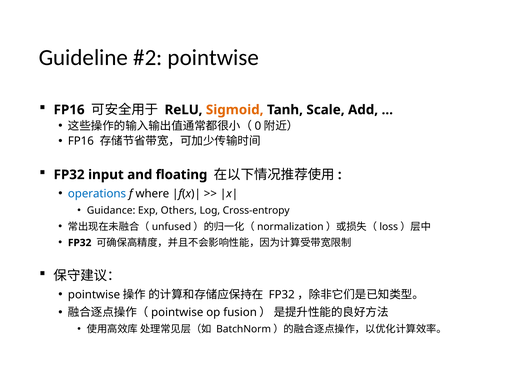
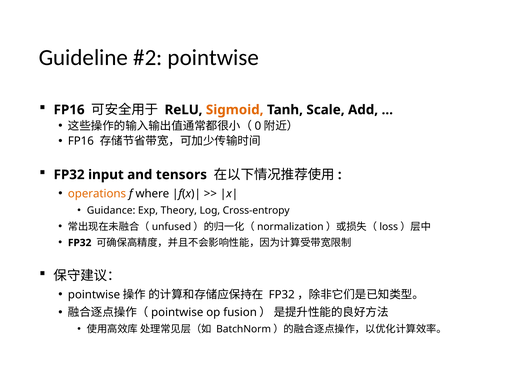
floating: floating -> tensors
operations colour: blue -> orange
Others: Others -> Theory
